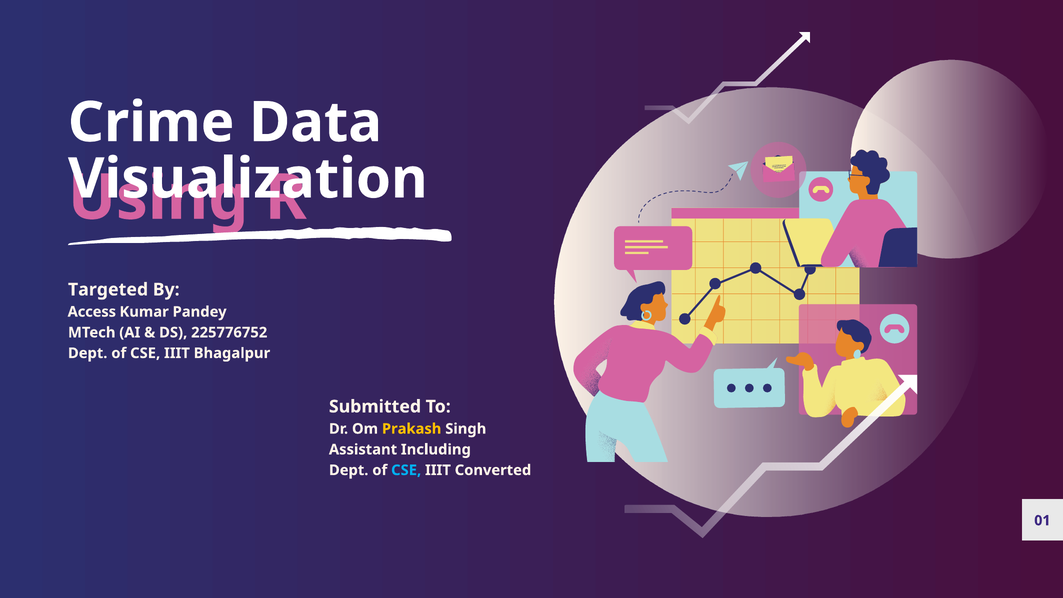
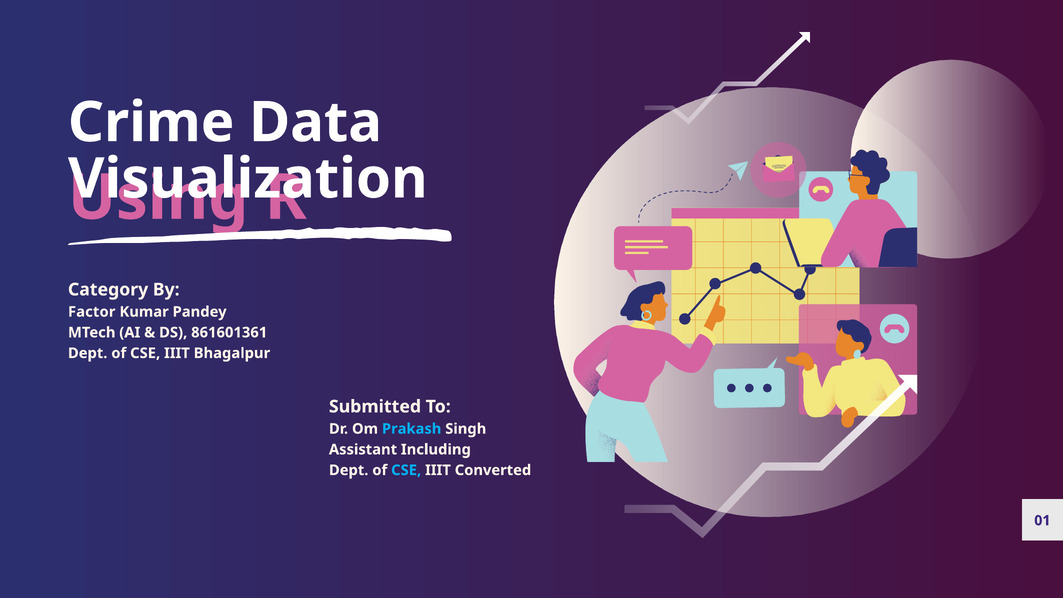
Targeted: Targeted -> Category
Access: Access -> Factor
225776752: 225776752 -> 861601361
Prakash colour: yellow -> light blue
